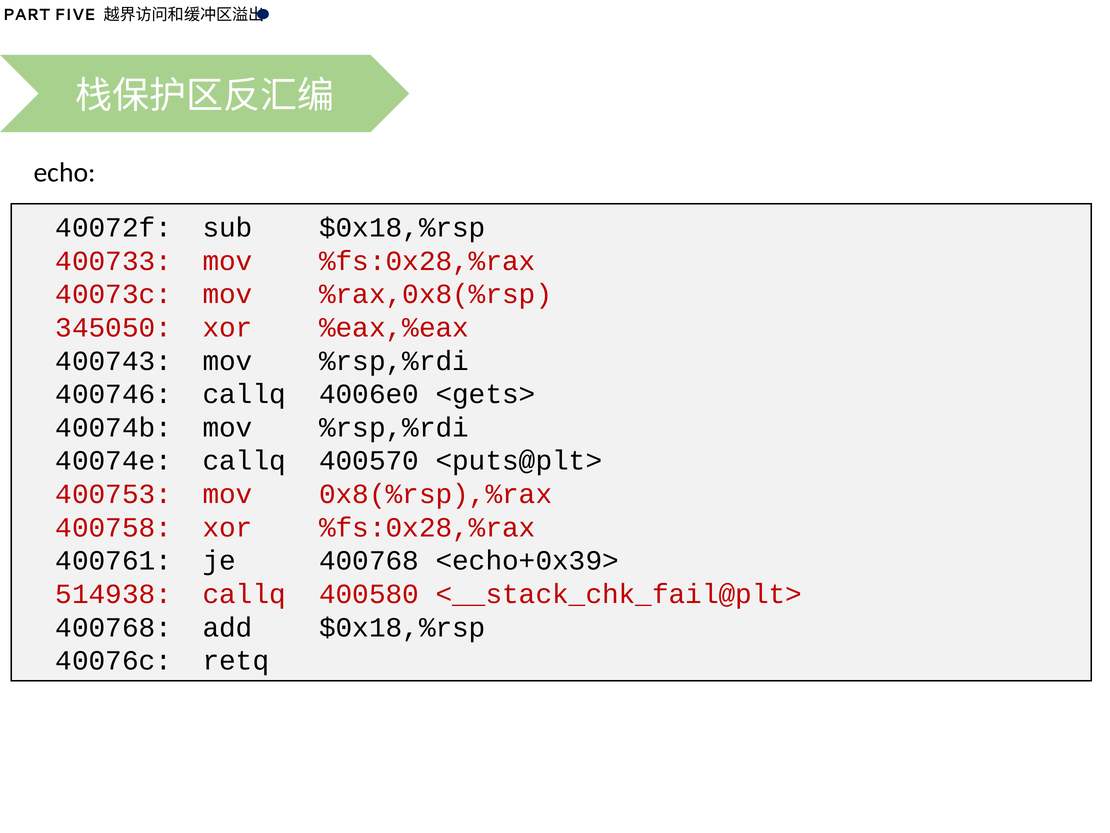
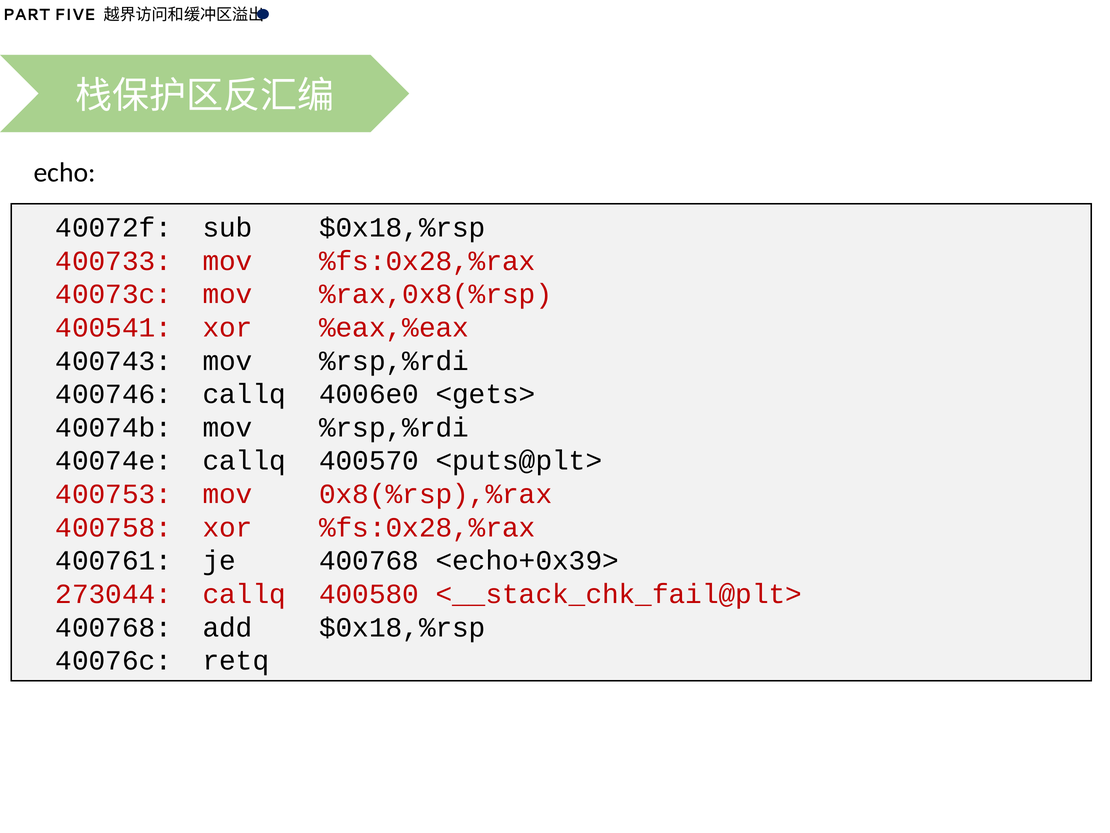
345050: 345050 -> 400541
514938: 514938 -> 273044
